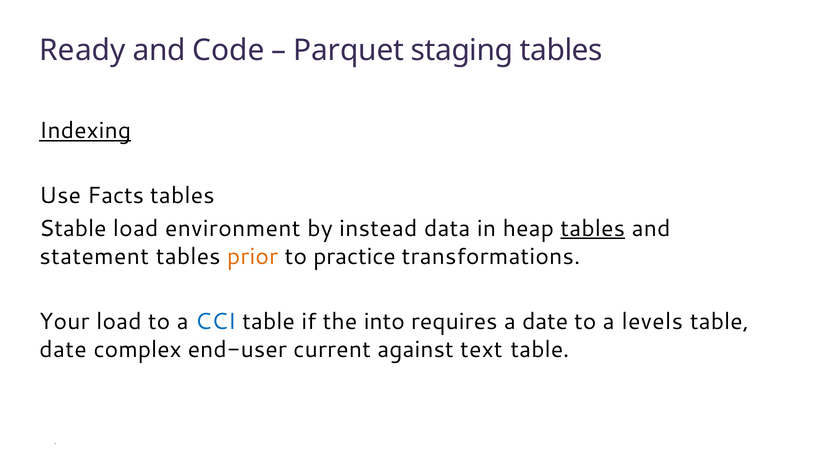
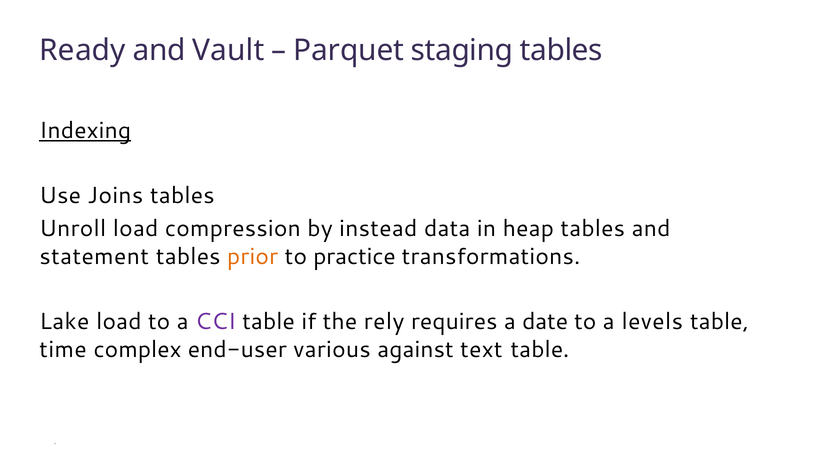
Code: Code -> Vault
Facts: Facts -> Joins
Stable: Stable -> Unroll
environment: environment -> compression
tables at (593, 228) underline: present -> none
Your: Your -> Lake
CCI colour: blue -> purple
into: into -> rely
date at (63, 349): date -> time
current: current -> various
